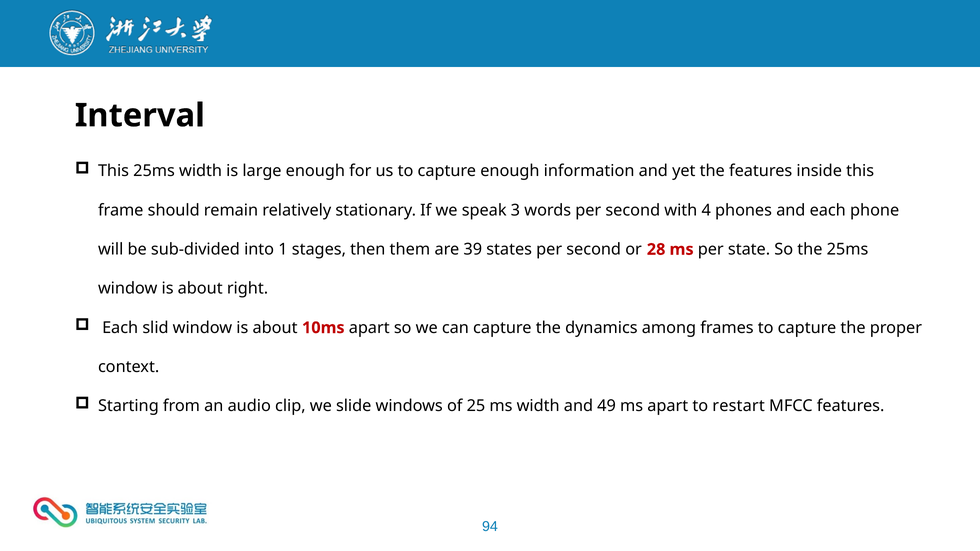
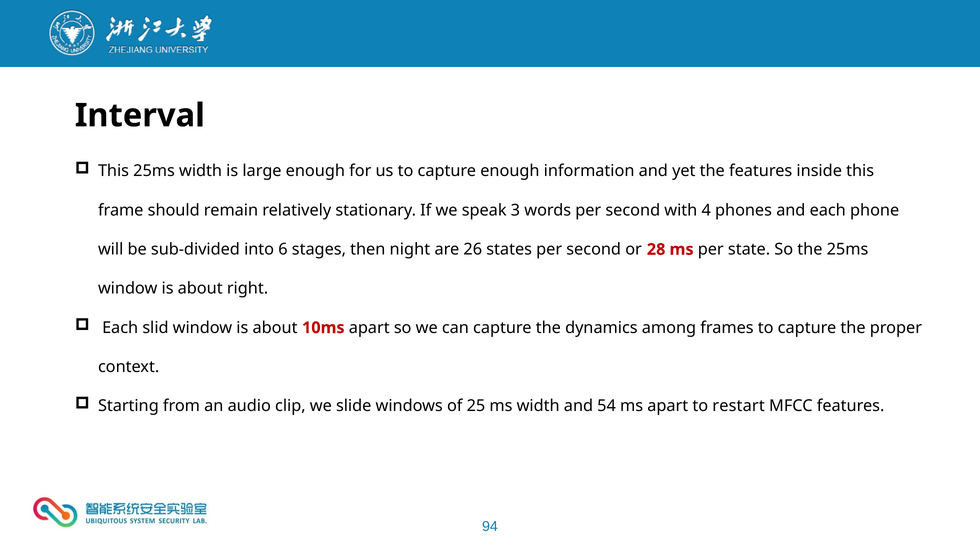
1: 1 -> 6
them: them -> night
39: 39 -> 26
49: 49 -> 54
